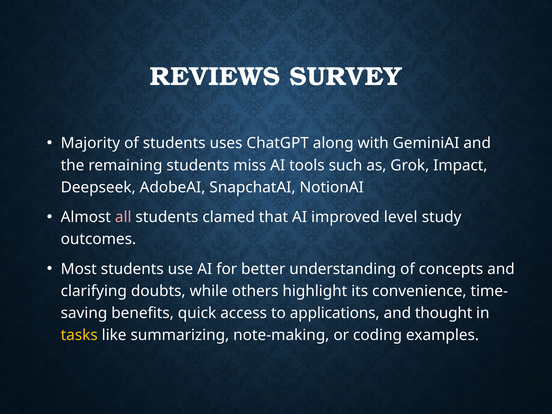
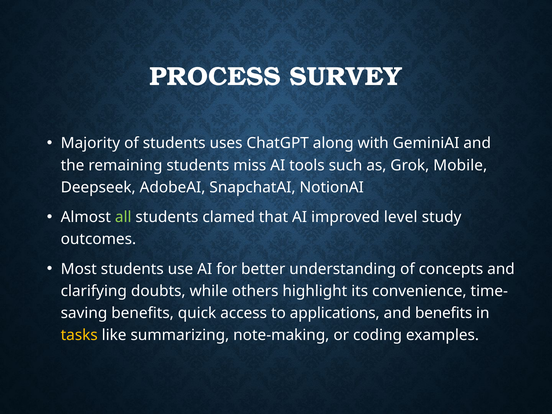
REVIEWS: REVIEWS -> PROCESS
Impact: Impact -> Mobile
all colour: pink -> light green
and thought: thought -> benefits
